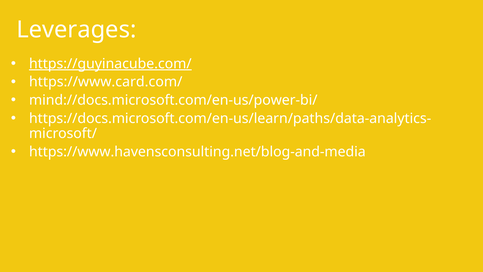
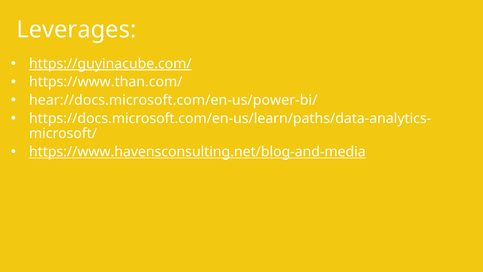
https://www.card.com/: https://www.card.com/ -> https://www.than.com/
mind://docs.microsoft.com/en-us/power-bi/: mind://docs.microsoft.com/en-us/power-bi/ -> hear://docs.microsoft.com/en-us/power-bi/
https://www.havensconsulting.net/blog-and-media underline: none -> present
